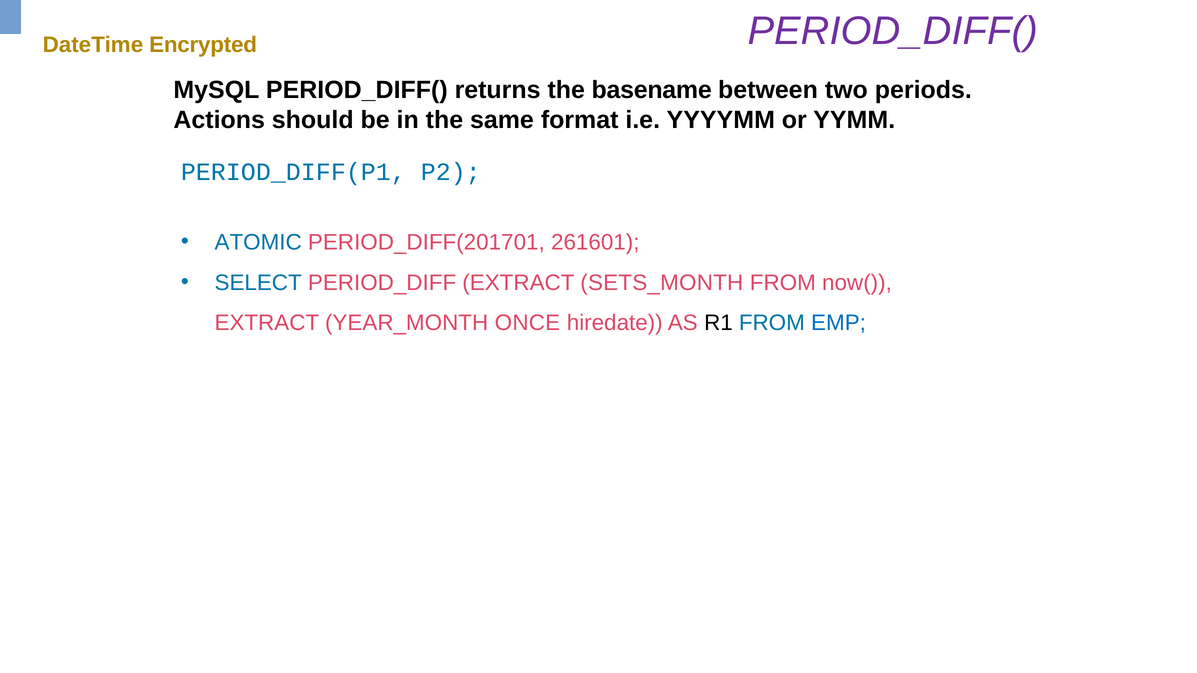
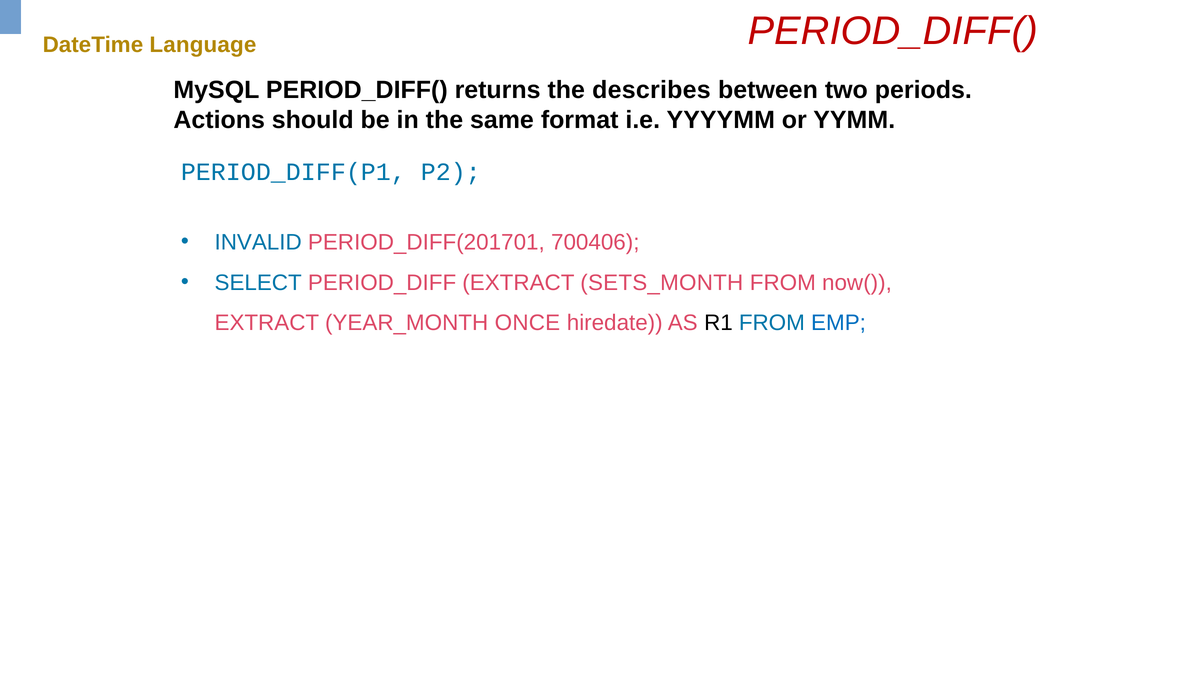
PERIOD_DIFF( at (893, 31) colour: purple -> red
Encrypted: Encrypted -> Language
basename: basename -> describes
ATOMIC: ATOMIC -> INVALID
261601: 261601 -> 700406
